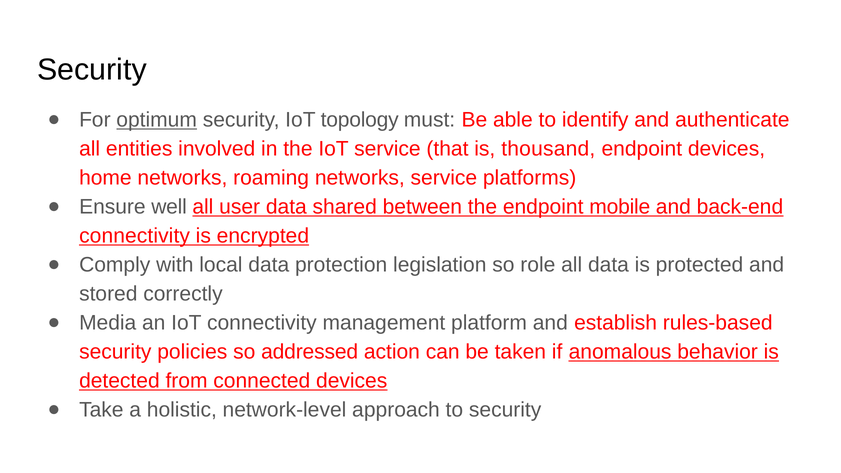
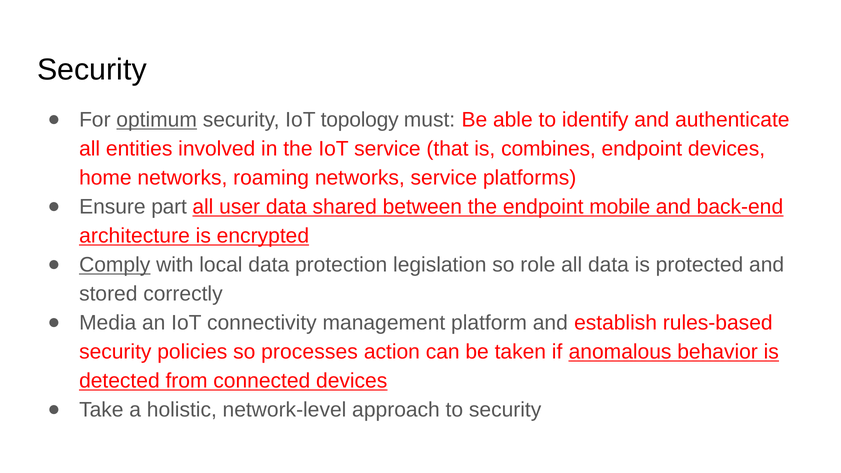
thousand: thousand -> combines
well: well -> part
connectivity at (135, 236): connectivity -> architecture
Comply underline: none -> present
addressed: addressed -> processes
